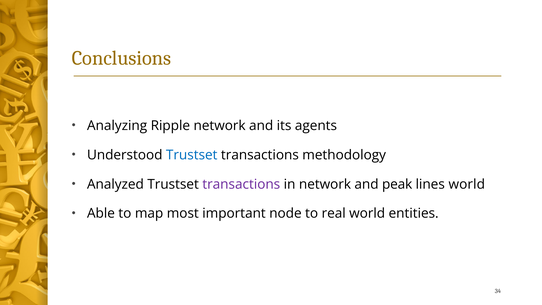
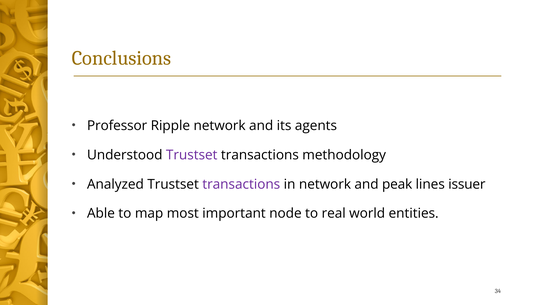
Analyzing: Analyzing -> Professor
Trustset at (192, 155) colour: blue -> purple
lines world: world -> issuer
